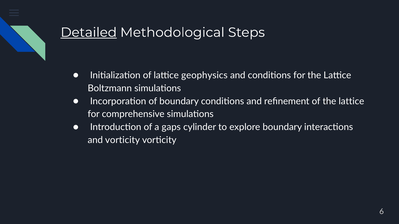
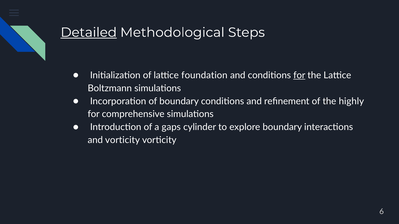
geophysics: geophysics -> foundation
for at (299, 75) underline: none -> present
of the lattice: lattice -> highly
